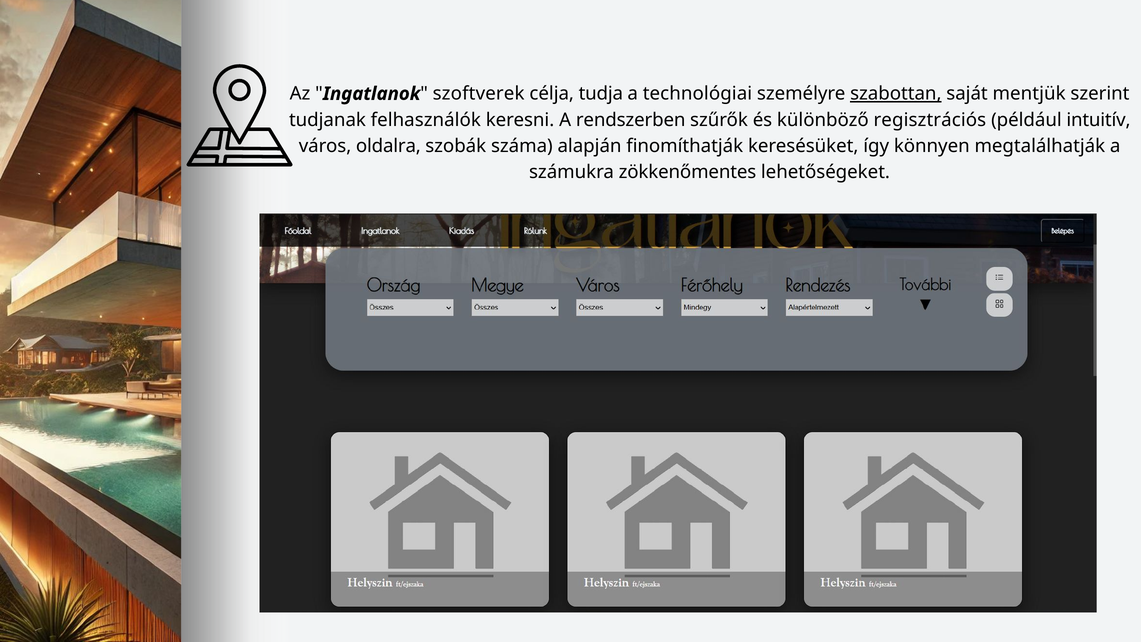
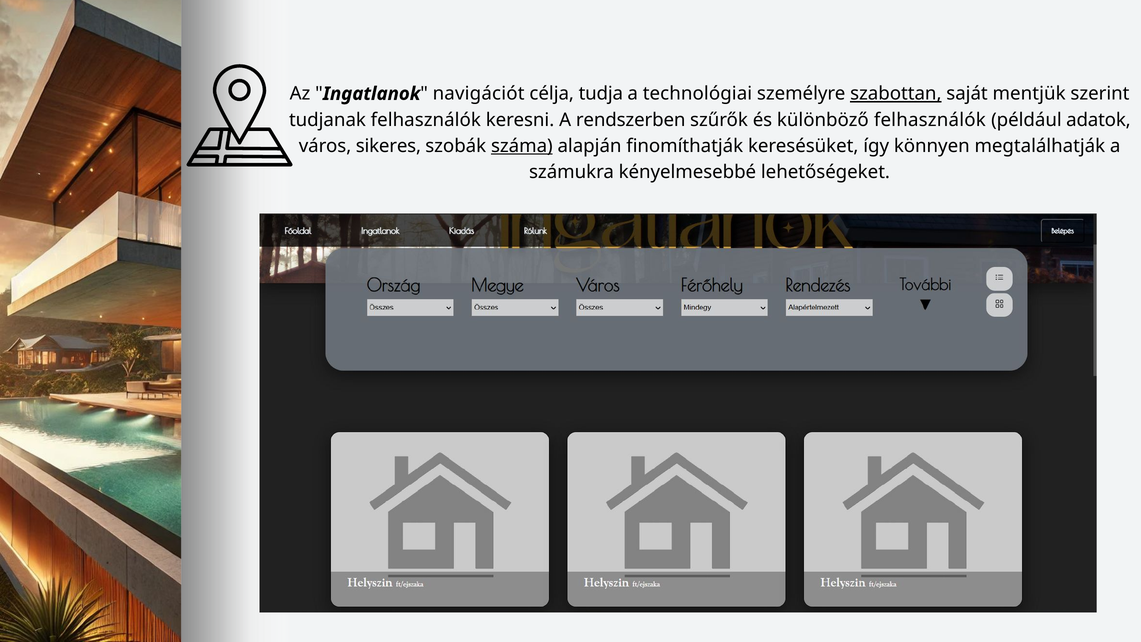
szoftverek: szoftverek -> navigációt
különböző regisztrációs: regisztrációs -> felhasználók
intuitív: intuitív -> adatok
oldalra: oldalra -> sikeres
száma underline: none -> present
zökkenőmentes: zökkenőmentes -> kényelmesebbé
